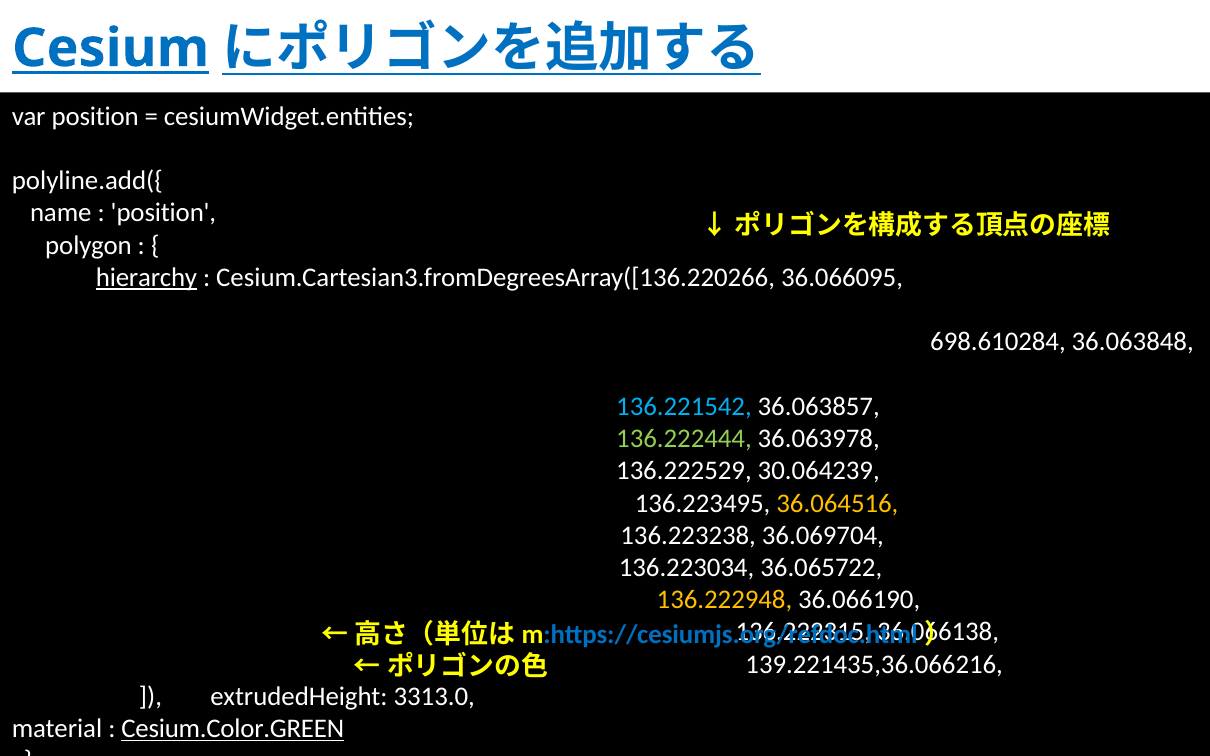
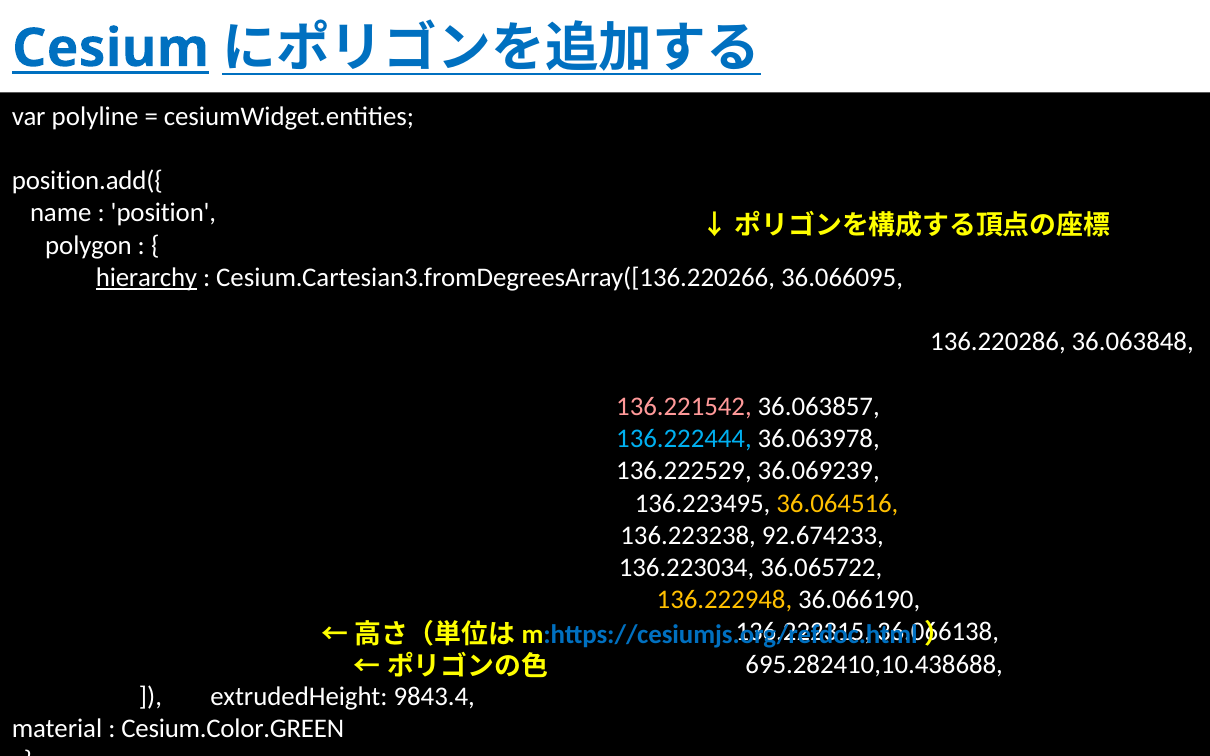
var position: position -> polyline
polyline.add({: polyline.add({ -> position.add({
698.610284: 698.610284 -> 136.220286
136.221542 colour: light blue -> pink
136.222444 colour: light green -> light blue
30.064239: 30.064239 -> 36.069239
36.069704: 36.069704 -> 92.674233
139.221435,36.066216: 139.221435,36.066216 -> 695.282410,10.438688
3313.0: 3313.0 -> 9843.4
Cesium.Color.GREEN underline: present -> none
